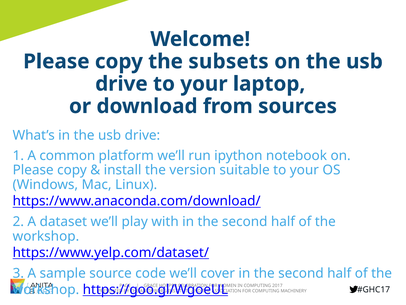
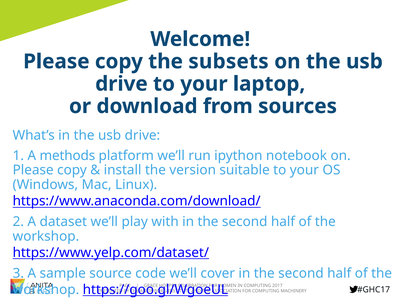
common: common -> methods
